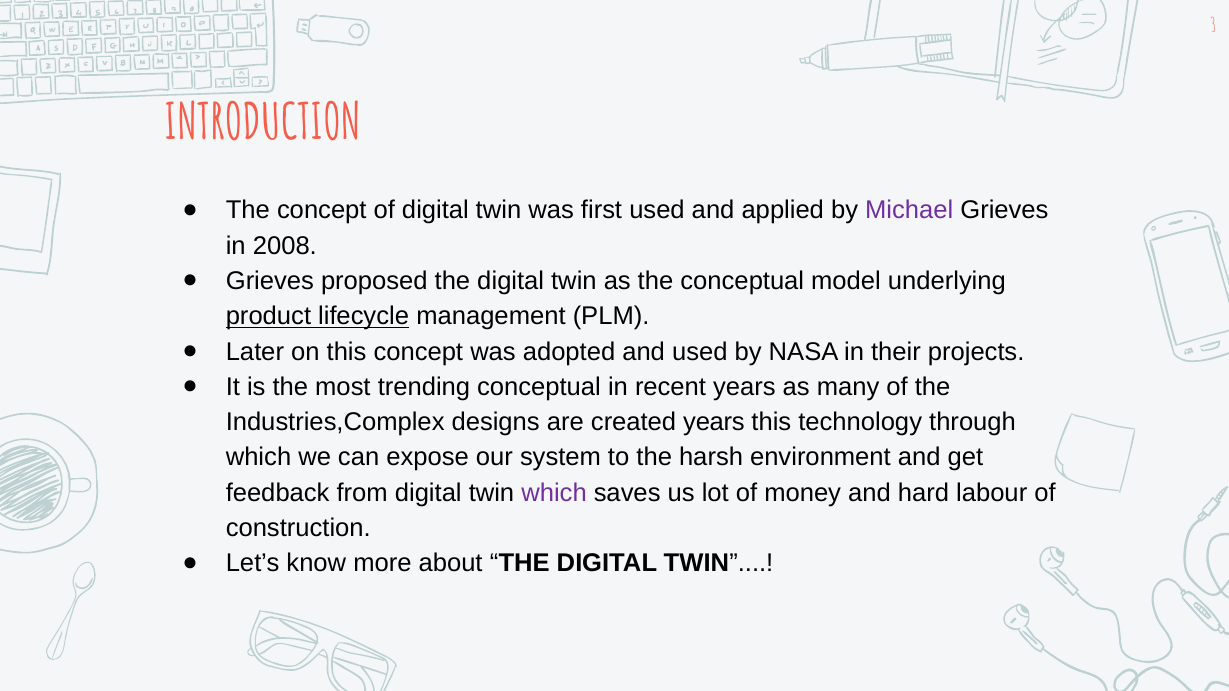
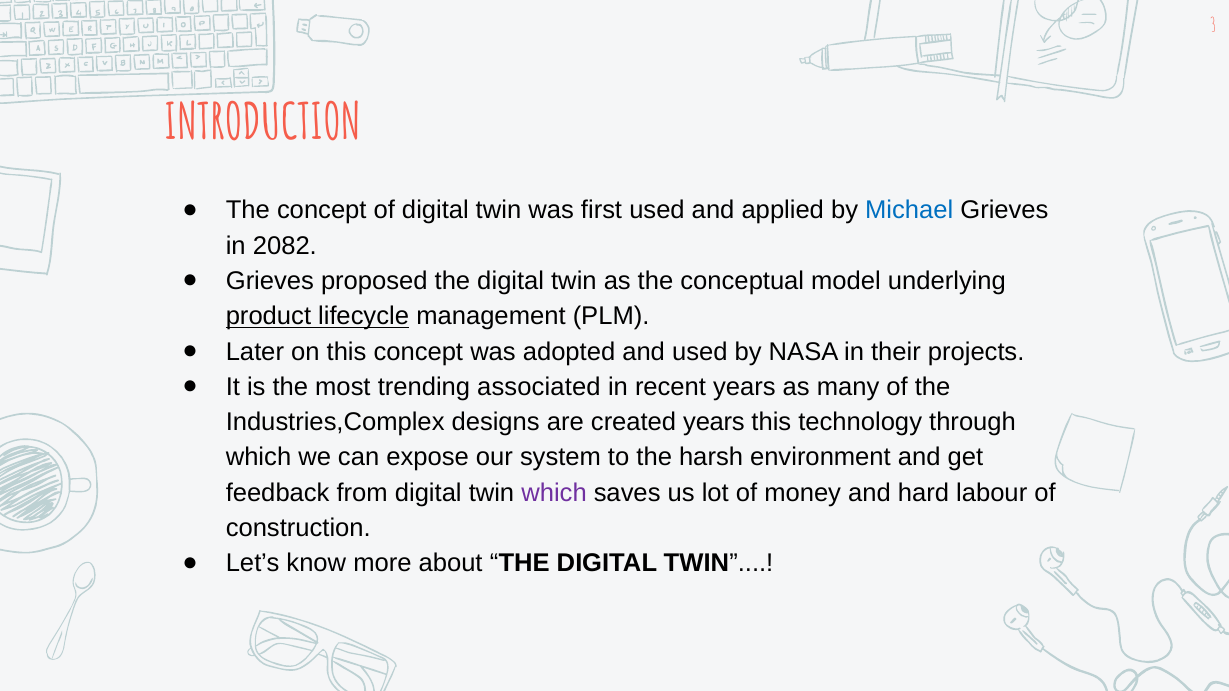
Michael colour: purple -> blue
2008: 2008 -> 2082
trending conceptual: conceptual -> associated
